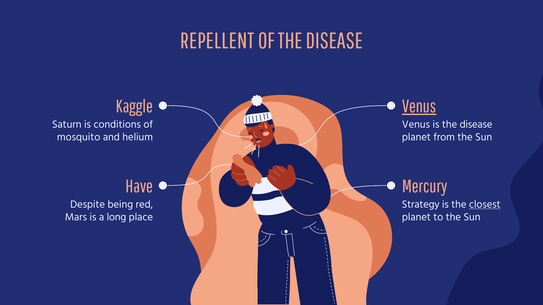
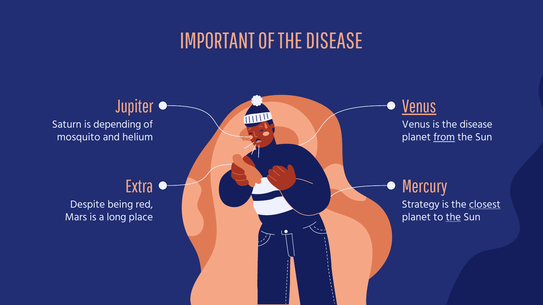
REPELLENT: REPELLENT -> IMPORTANT
Kaggle: Kaggle -> Jupiter
conditions: conditions -> depending
from underline: none -> present
Have: Have -> Extra
the at (453, 217) underline: none -> present
